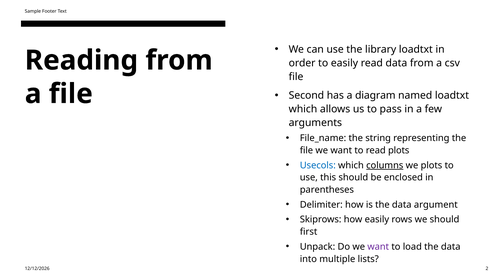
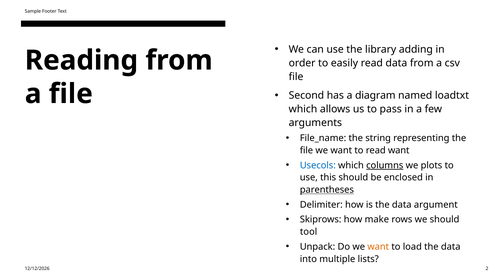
library loadtxt: loadtxt -> adding
read plots: plots -> want
parentheses underline: none -> present
how easily: easily -> make
first: first -> tool
want at (378, 247) colour: purple -> orange
